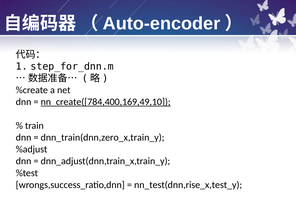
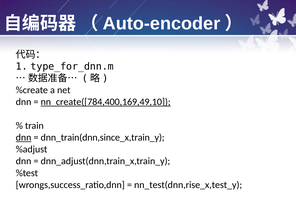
step_for_dnn.m: step_for_dnn.m -> type_for_dnn.m
dnn at (24, 137) underline: none -> present
dnn_train(dnn,zero_x,train_y: dnn_train(dnn,zero_x,train_y -> dnn_train(dnn,since_x,train_y
